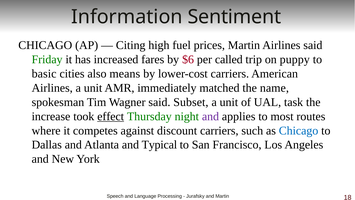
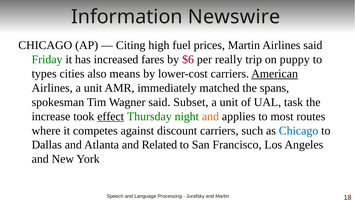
Sentiment: Sentiment -> Newswire
called: called -> really
basic: basic -> types
American underline: none -> present
name: name -> spans
and at (210, 116) colour: purple -> orange
Typical: Typical -> Related
